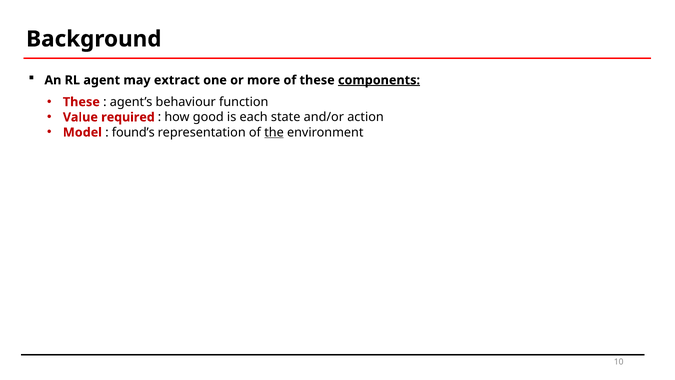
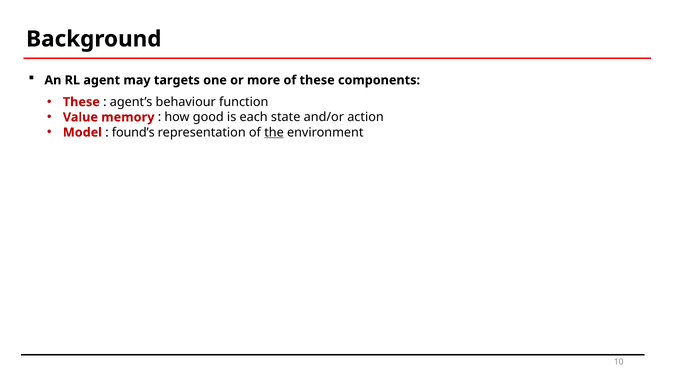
extract: extract -> targets
components underline: present -> none
required: required -> memory
